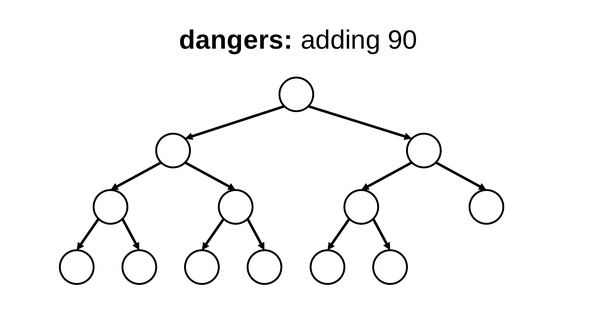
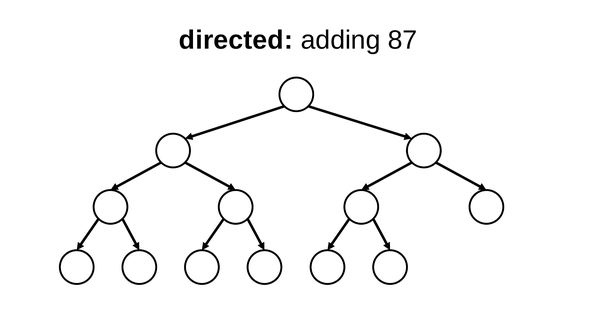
dangers: dangers -> directed
90: 90 -> 87
